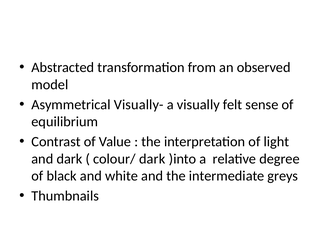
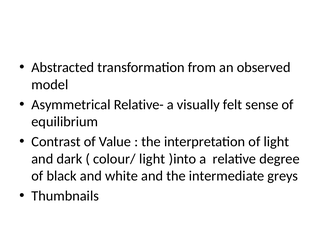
Visually-: Visually- -> Relative-
colour/ dark: dark -> light
